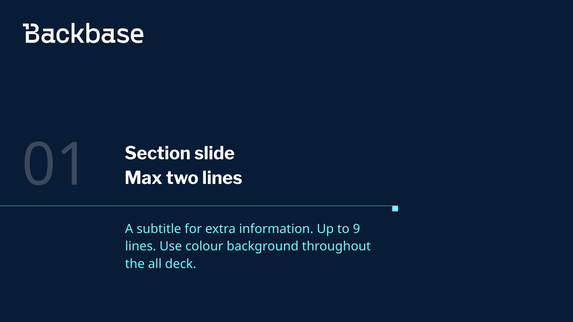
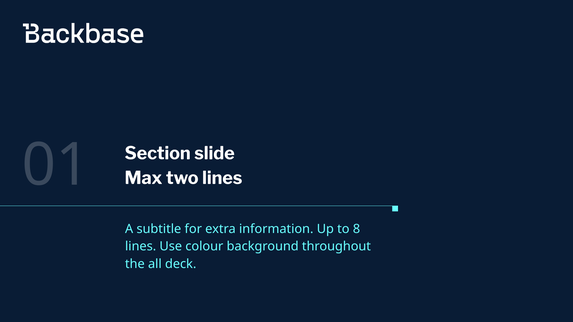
9: 9 -> 8
